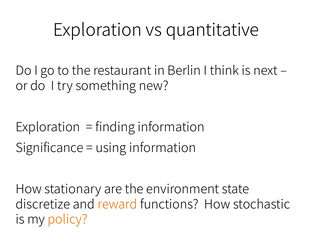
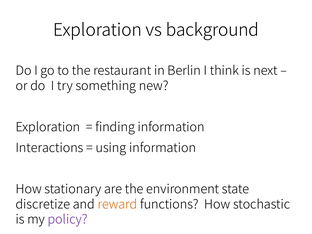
quantitative: quantitative -> background
Significance: Significance -> Interactions
policy colour: orange -> purple
